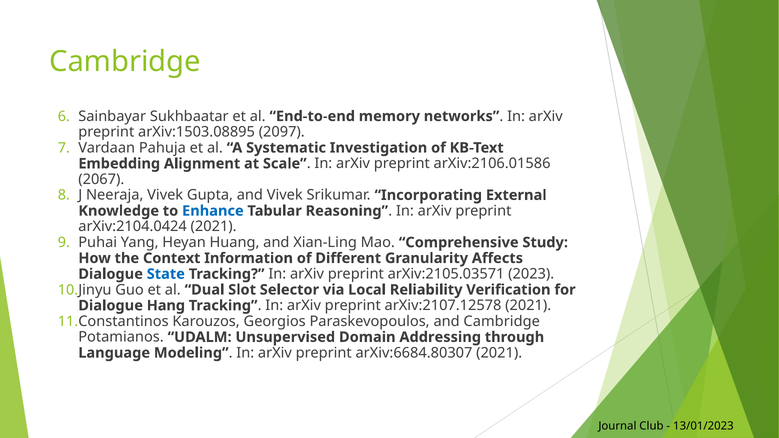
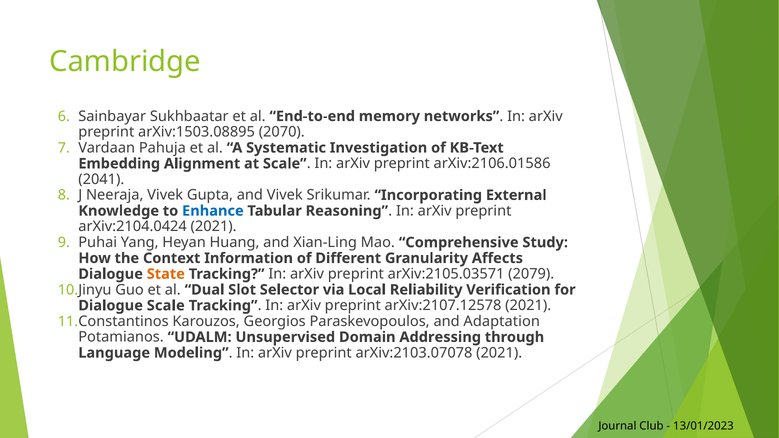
2097: 2097 -> 2070
2067: 2067 -> 2041
State colour: blue -> orange
2023: 2023 -> 2079
Dialogue Hang: Hang -> Scale
and Cambridge: Cambridge -> Adaptation
arXiv:6684.80307: arXiv:6684.80307 -> arXiv:2103.07078
